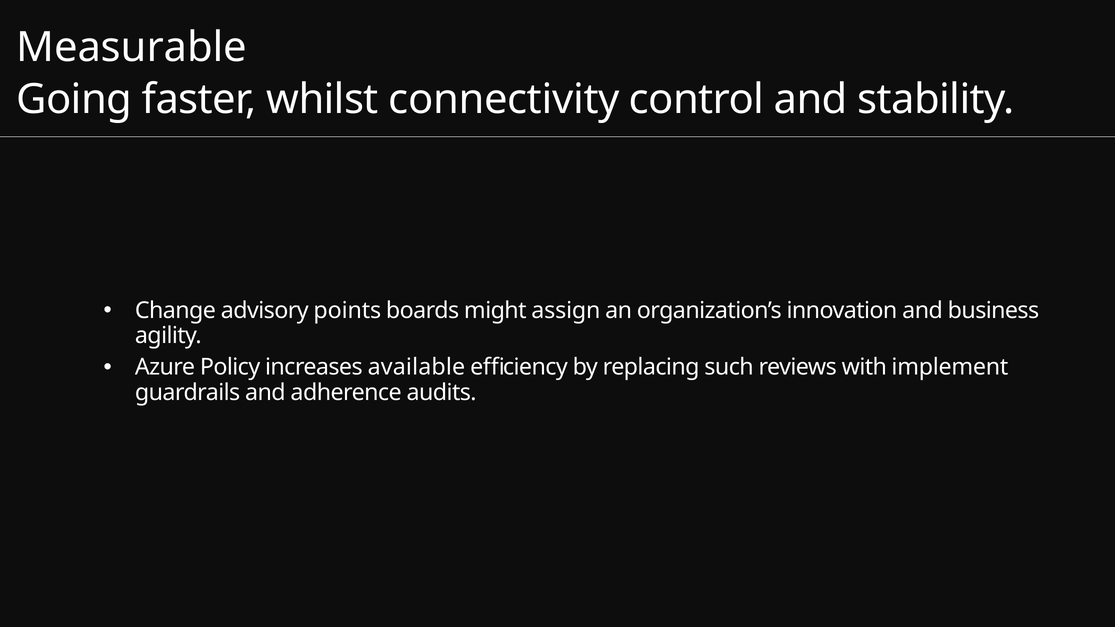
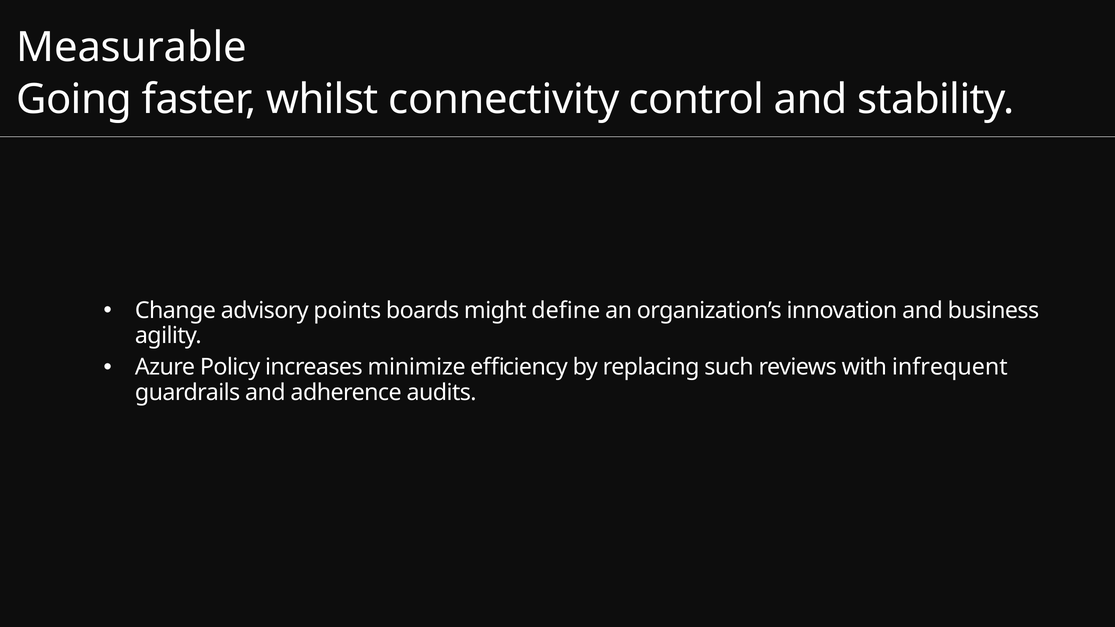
assign: assign -> define
available: available -> minimize
implement: implement -> infrequent
